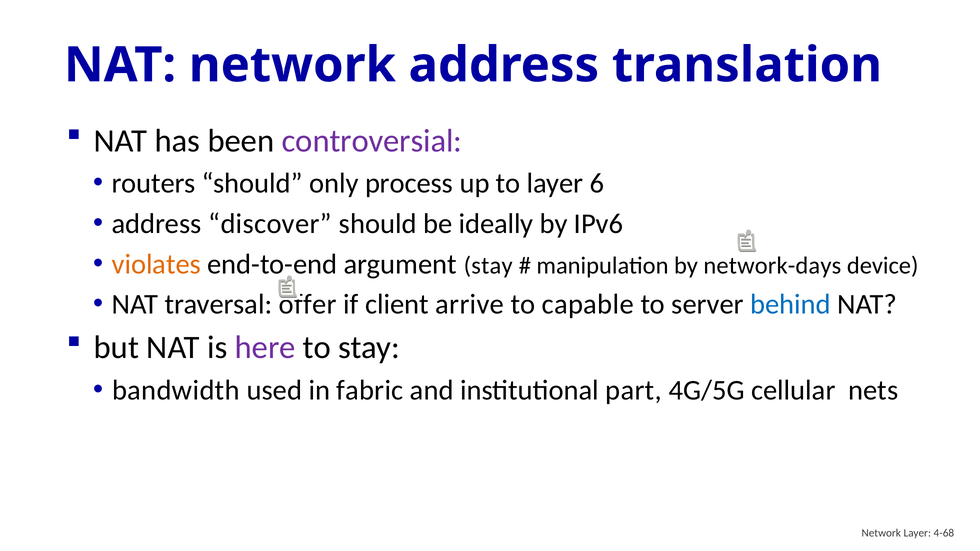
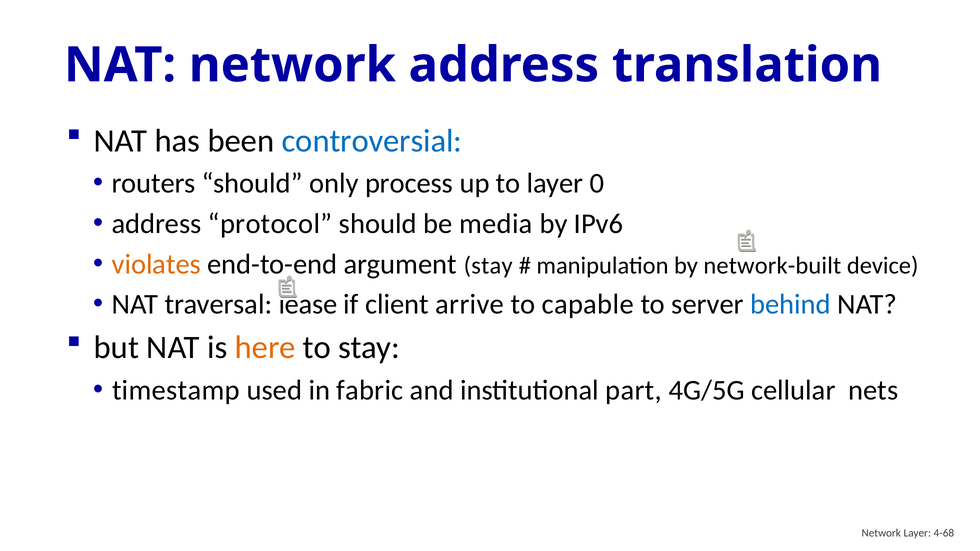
controversial colour: purple -> blue
6: 6 -> 0
discover: discover -> protocol
ideally: ideally -> media
network-days: network-days -> network-built
offer: offer -> lease
here colour: purple -> orange
bandwidth: bandwidth -> timestamp
